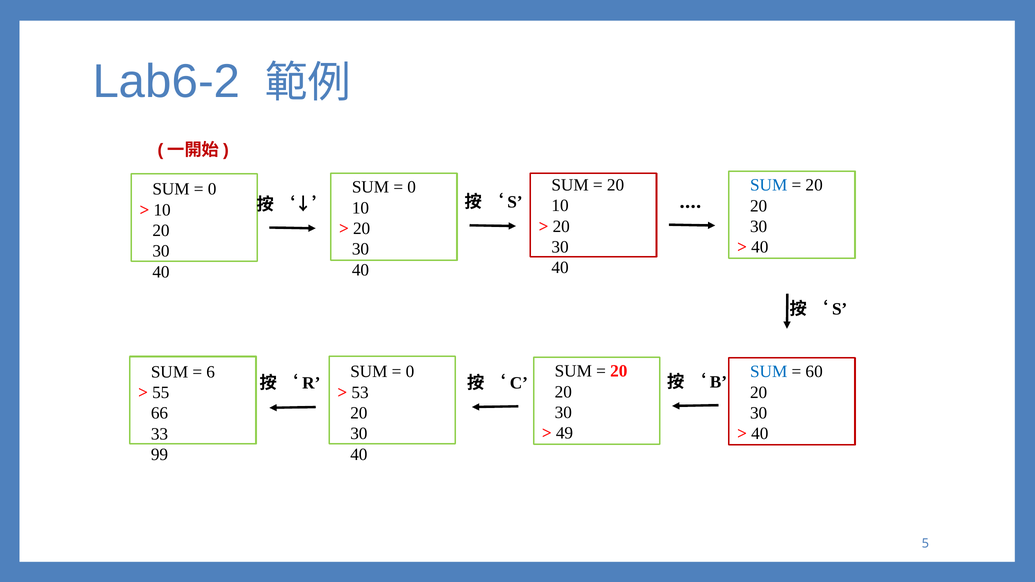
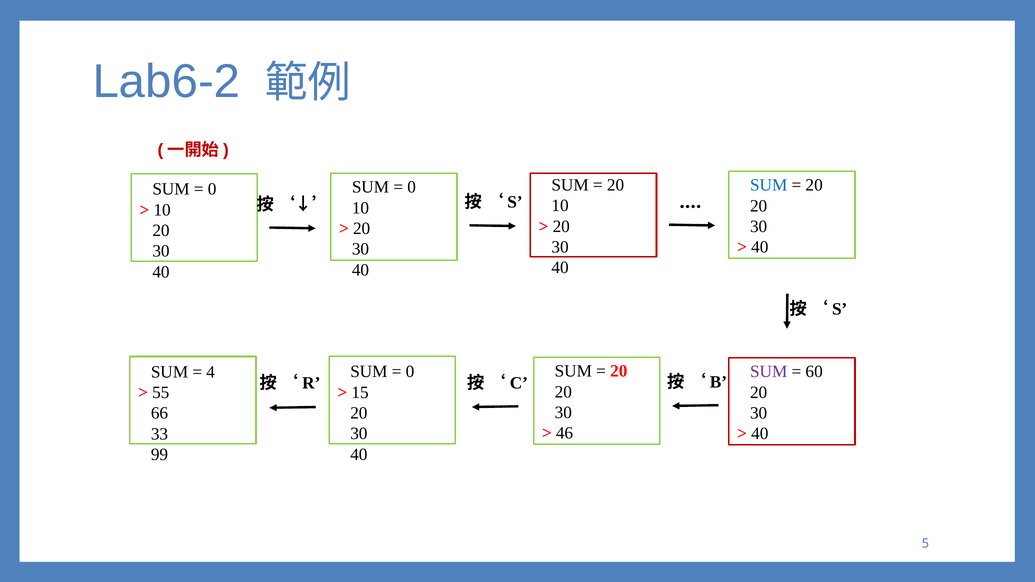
6: 6 -> 4
SUM at (769, 372) colour: blue -> purple
53: 53 -> 15
49: 49 -> 46
